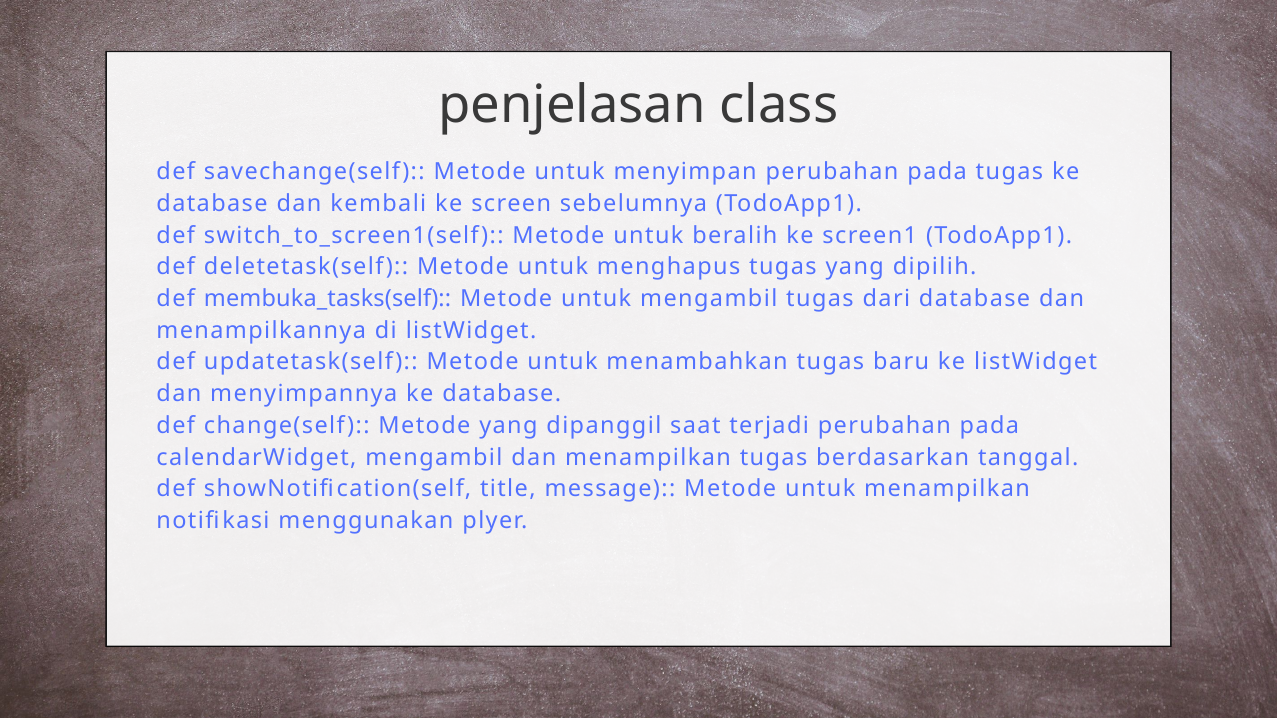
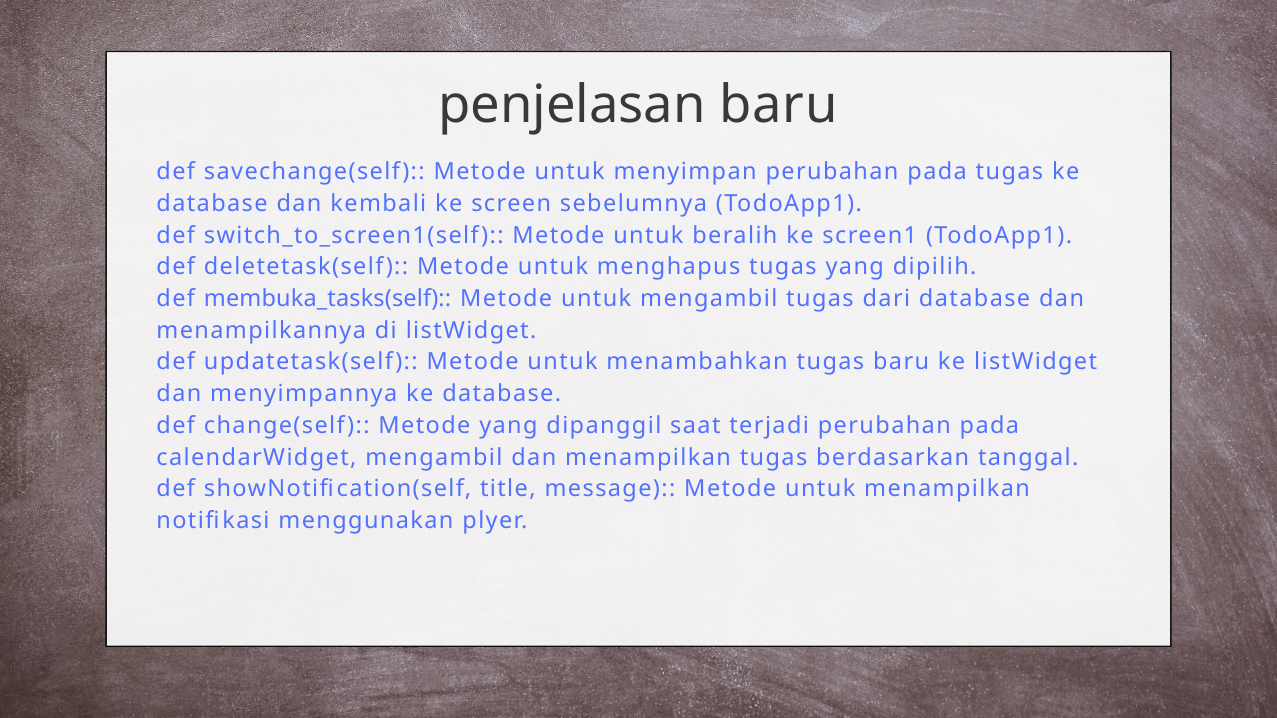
penjelasan class: class -> baru
